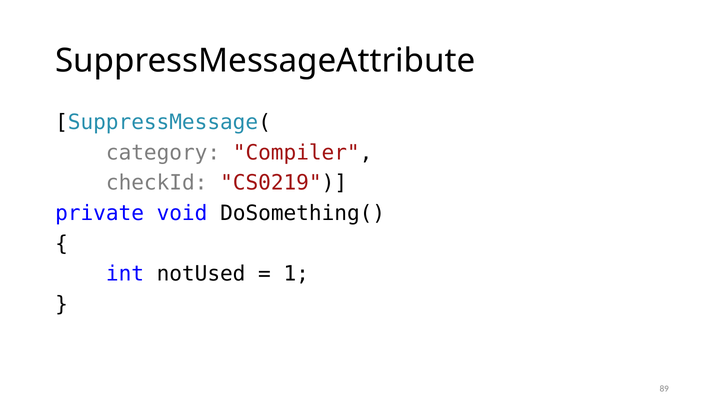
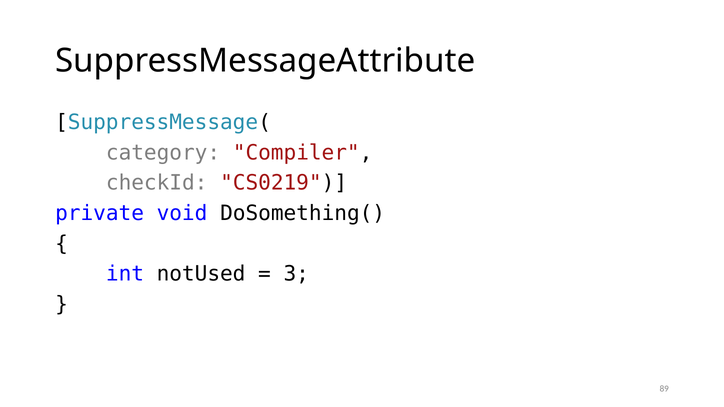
1: 1 -> 3
